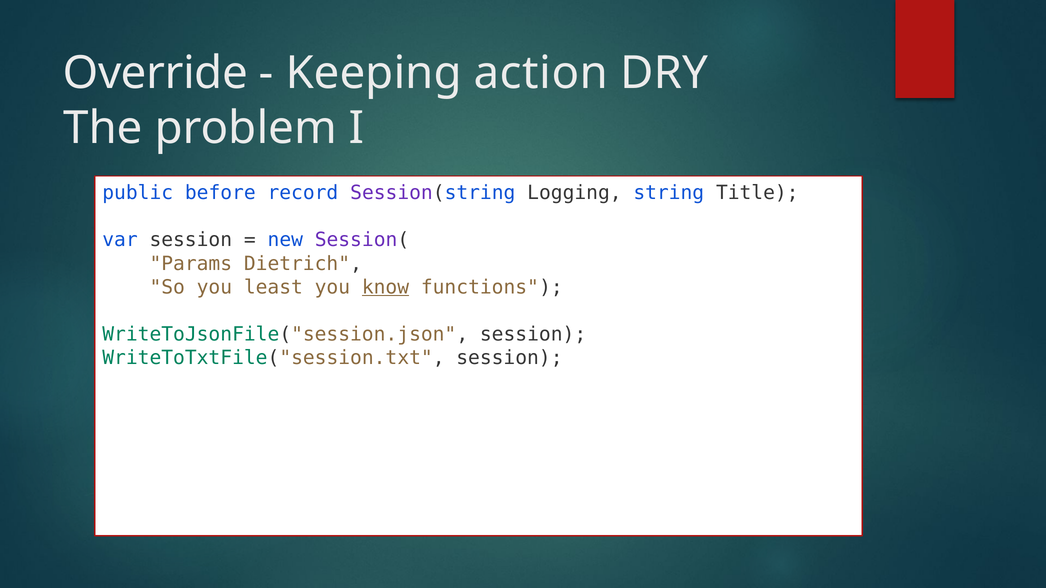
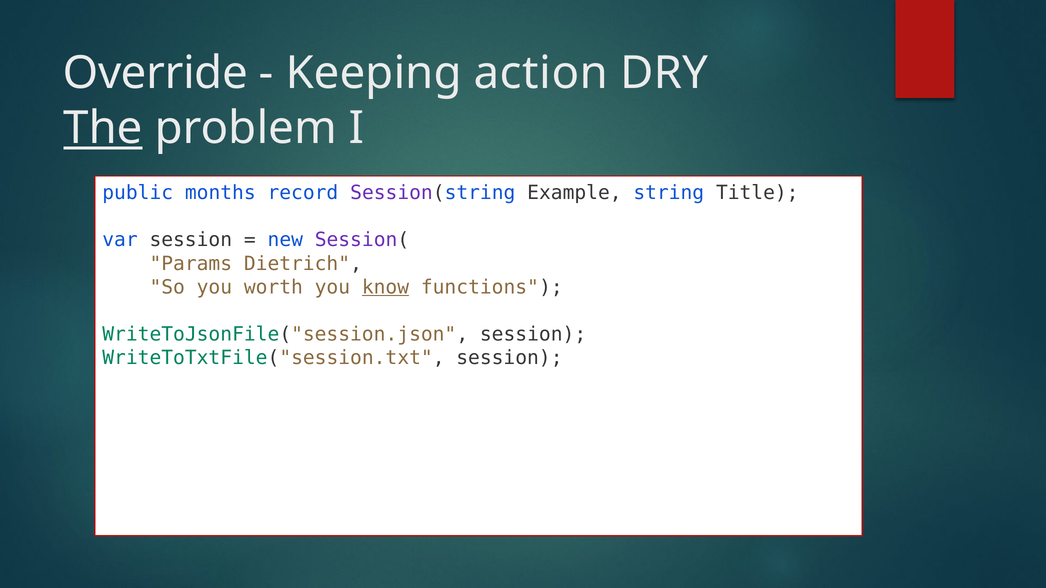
The underline: none -> present
before: before -> months
Logging: Logging -> Example
least: least -> worth
